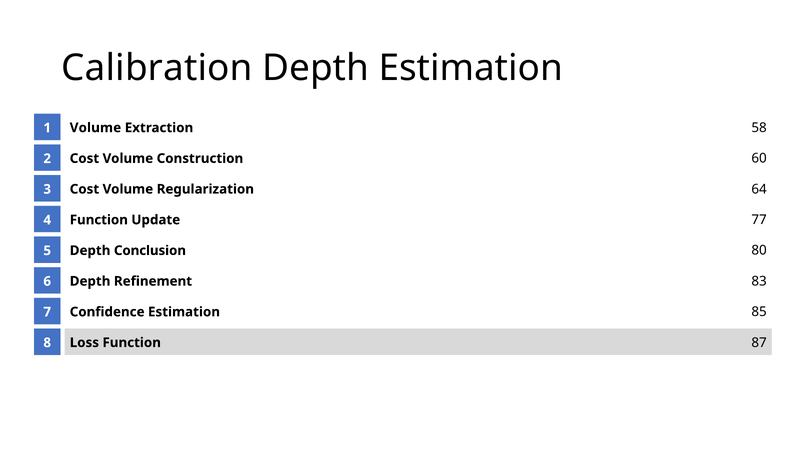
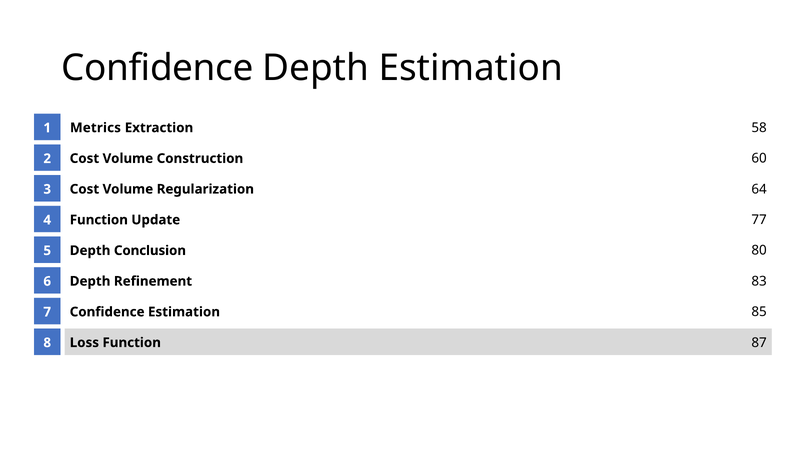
Calibration at (157, 68): Calibration -> Confidence
Volume at (95, 128): Volume -> Metrics
